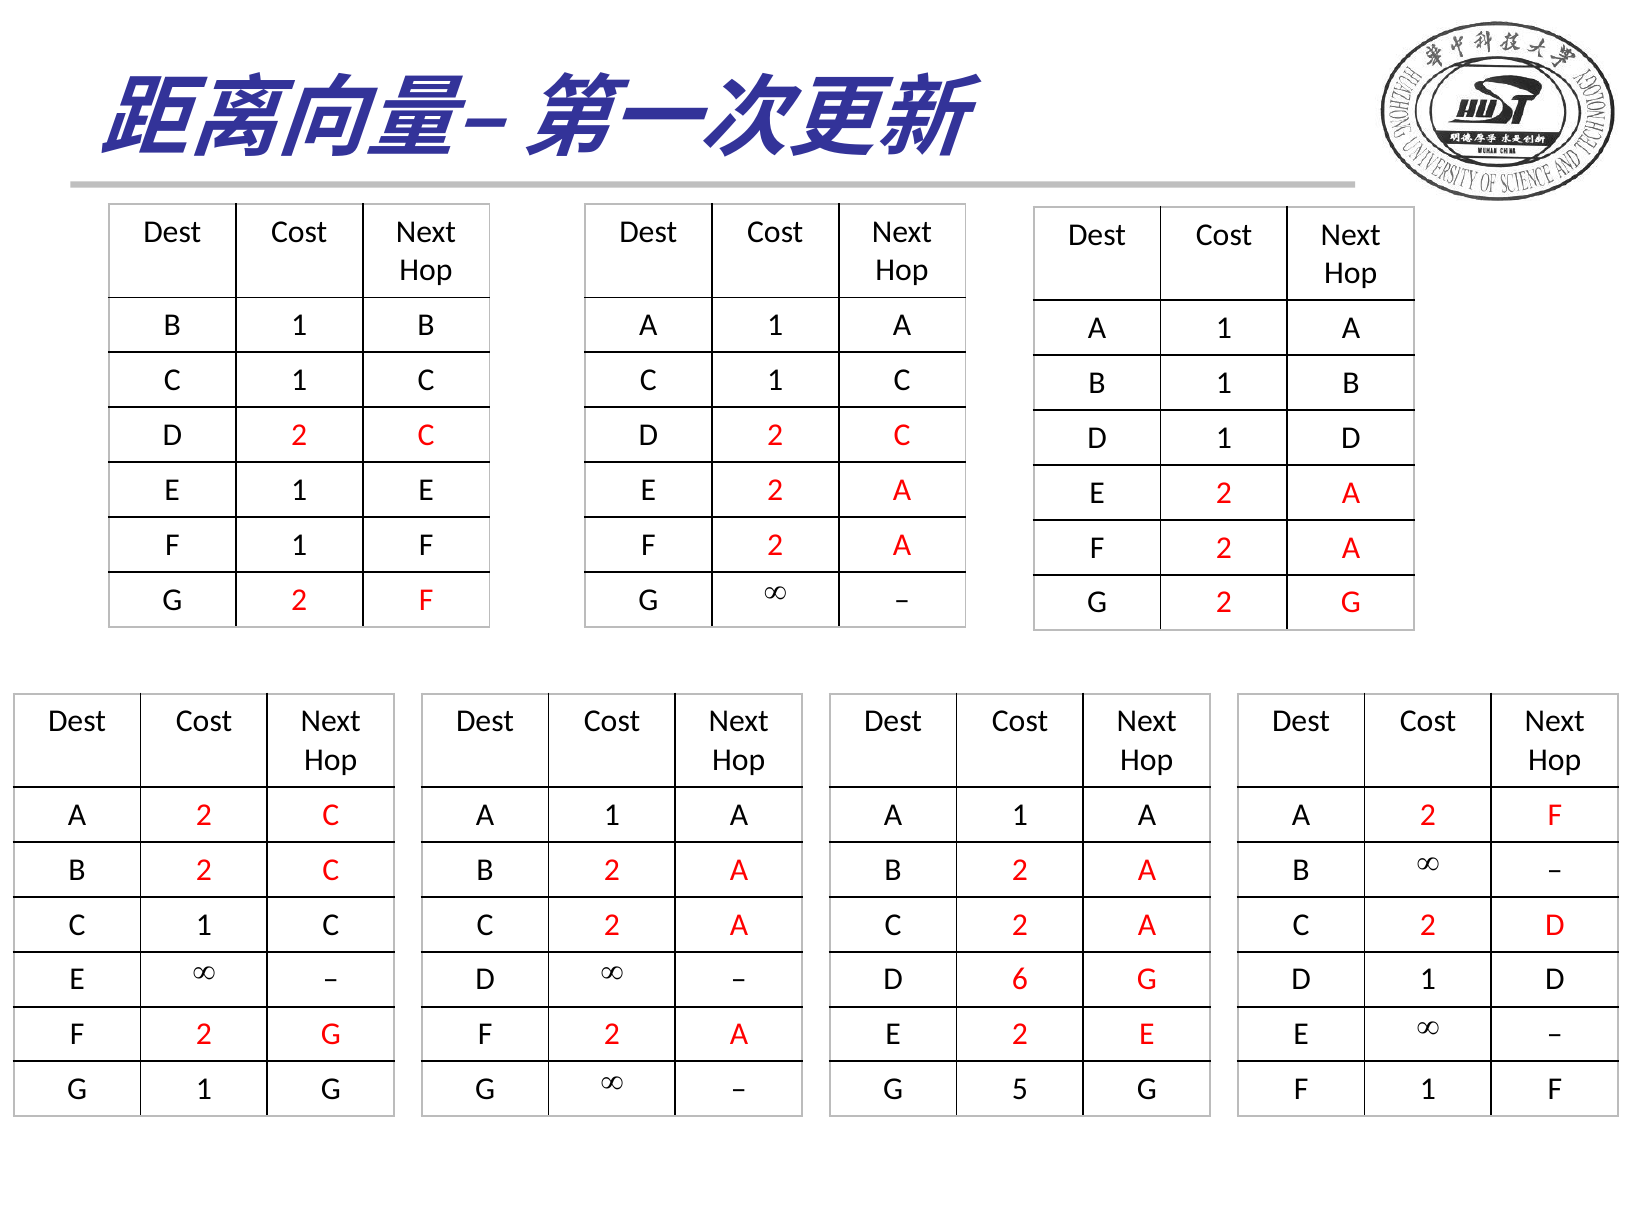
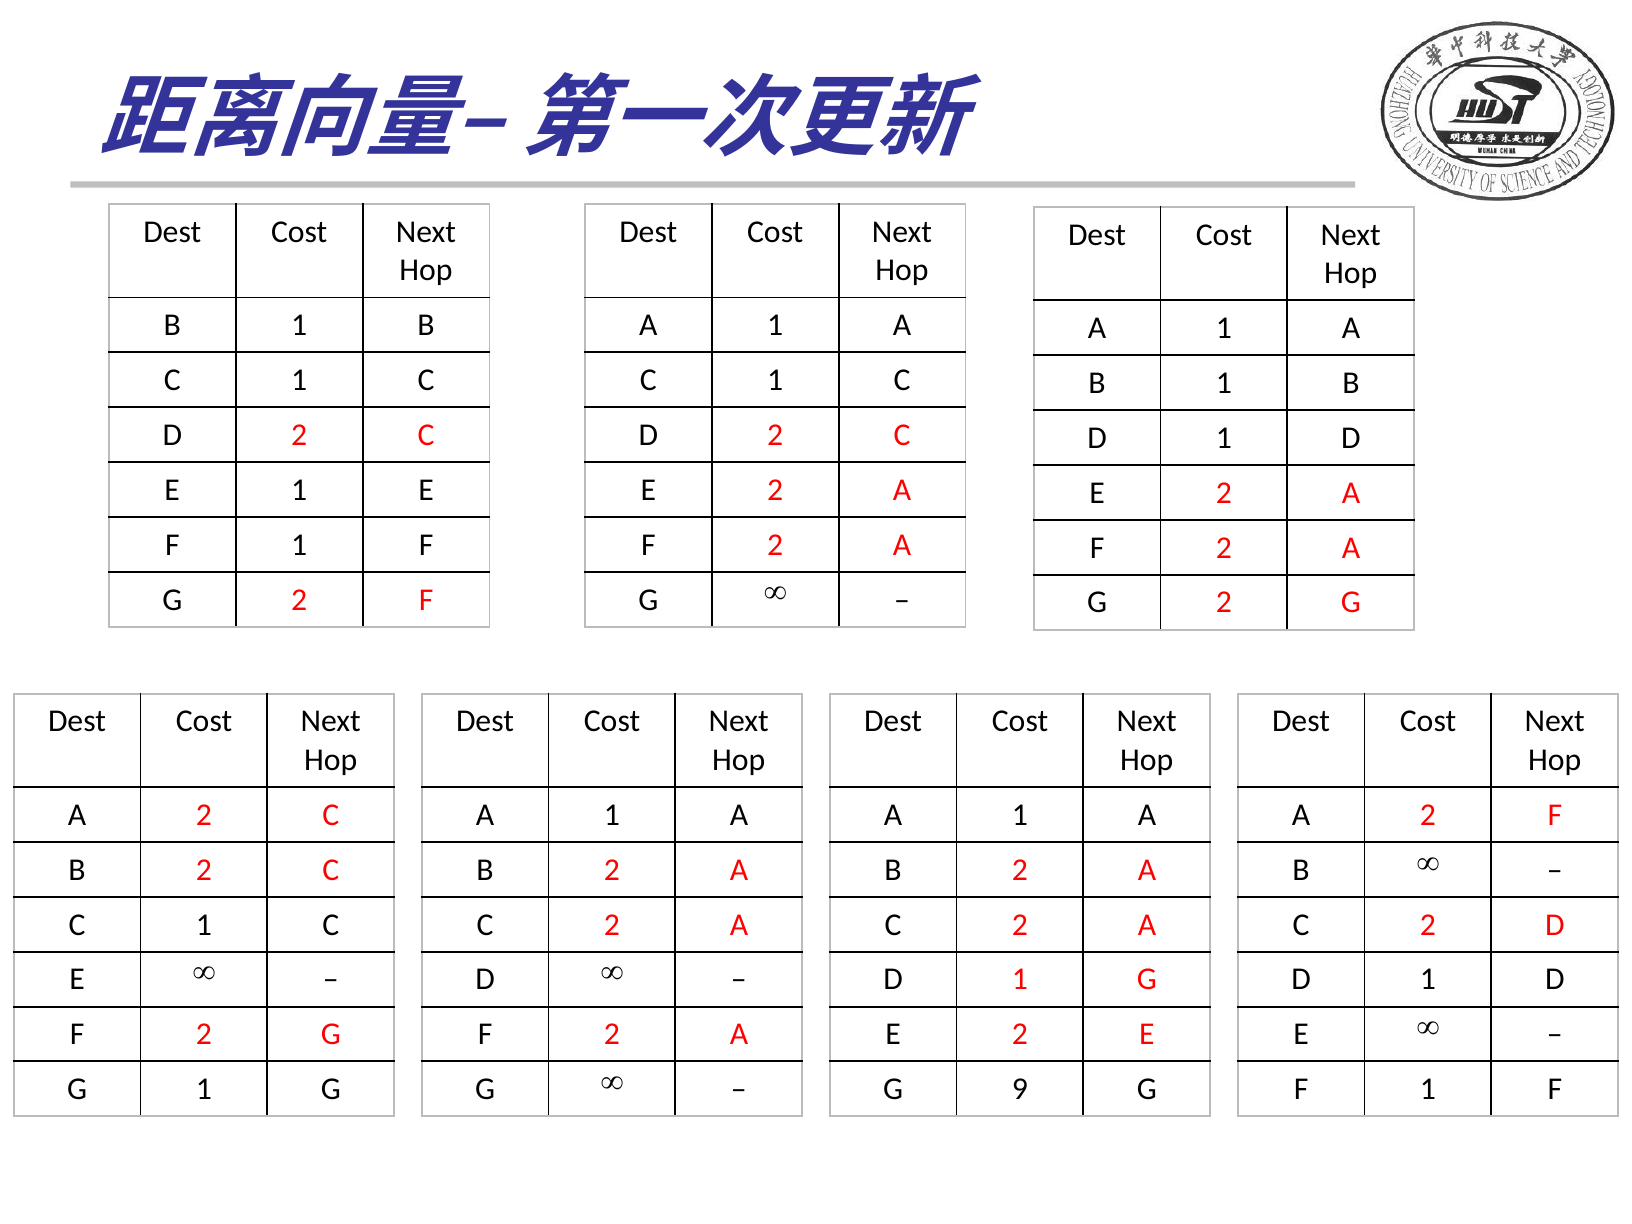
6 at (1020, 980): 6 -> 1
5: 5 -> 9
